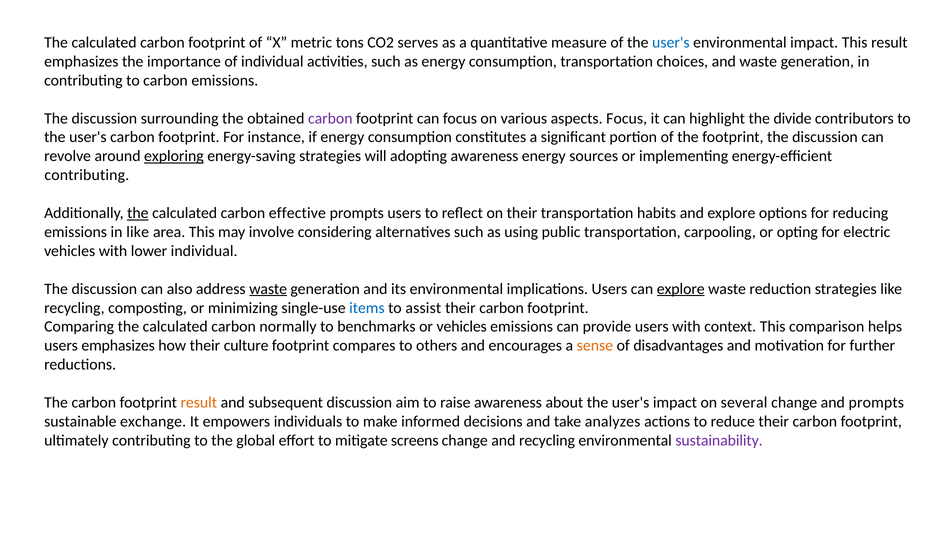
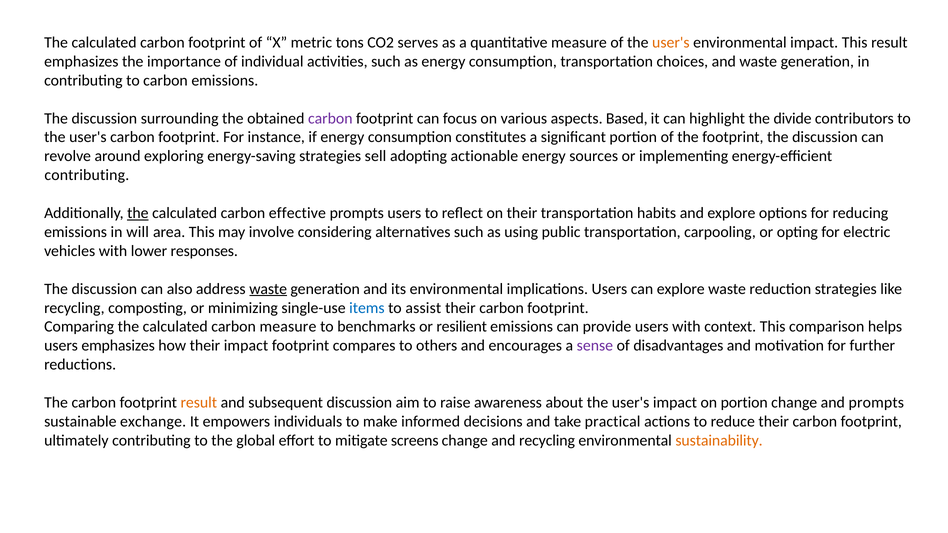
user's at (671, 43) colour: blue -> orange
aspects Focus: Focus -> Based
exploring underline: present -> none
will: will -> sell
adopting awareness: awareness -> actionable
in like: like -> will
lower individual: individual -> responses
explore at (681, 289) underline: present -> none
carbon normally: normally -> measure
or vehicles: vehicles -> resilient
their culture: culture -> impact
sense colour: orange -> purple
on several: several -> portion
analyzes: analyzes -> practical
sustainability colour: purple -> orange
